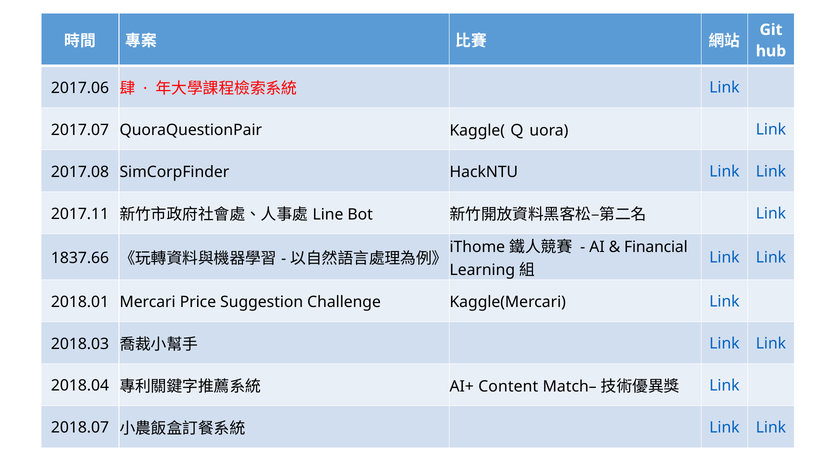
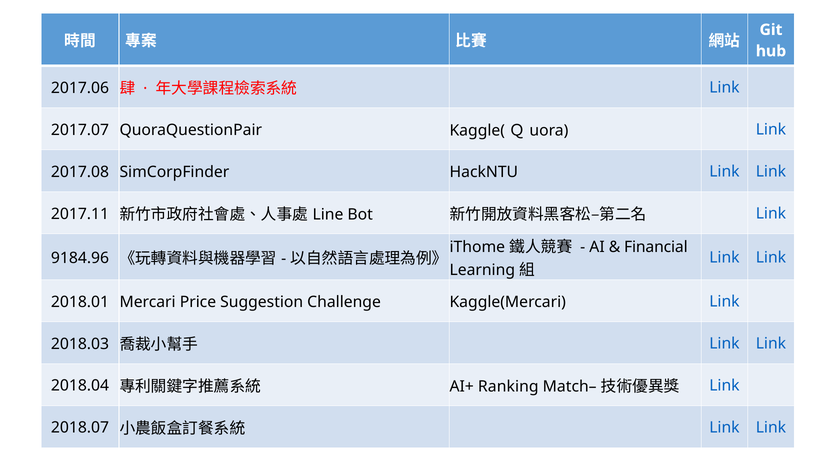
1837.66: 1837.66 -> 9184.96
Content: Content -> Ranking
